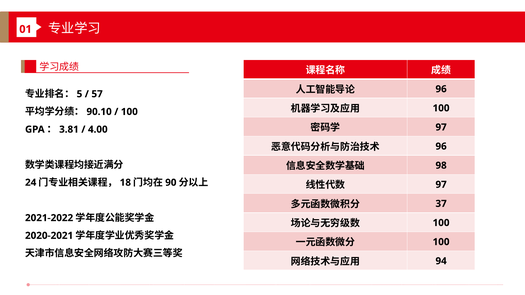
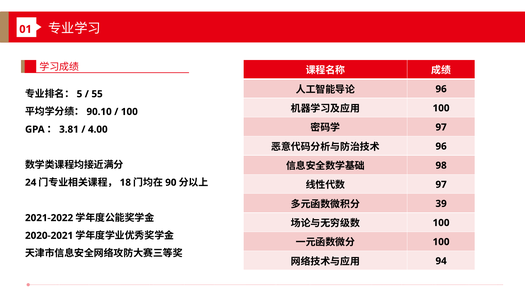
57: 57 -> 55
37: 37 -> 39
